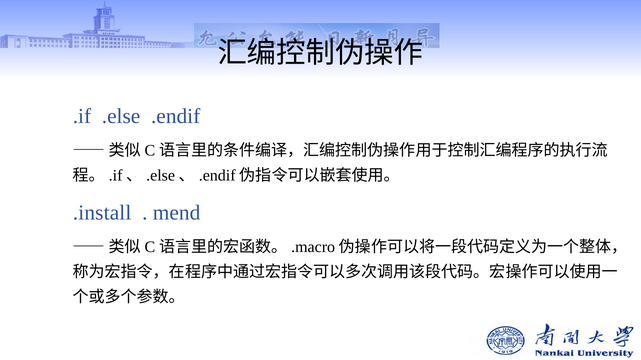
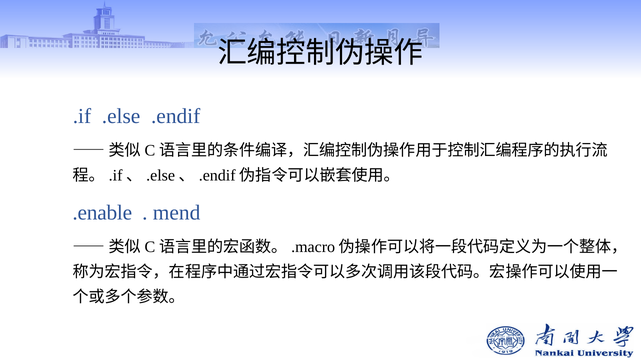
.install: .install -> .enable
